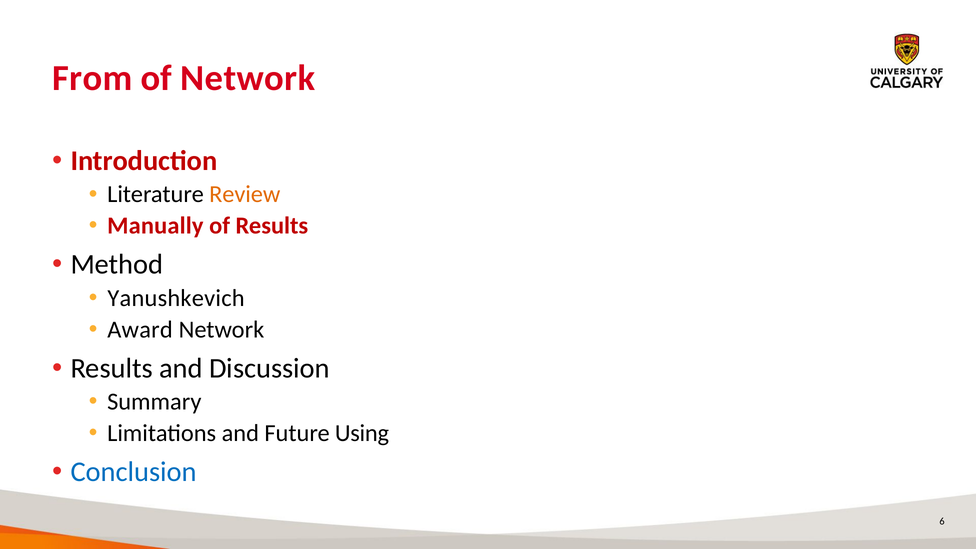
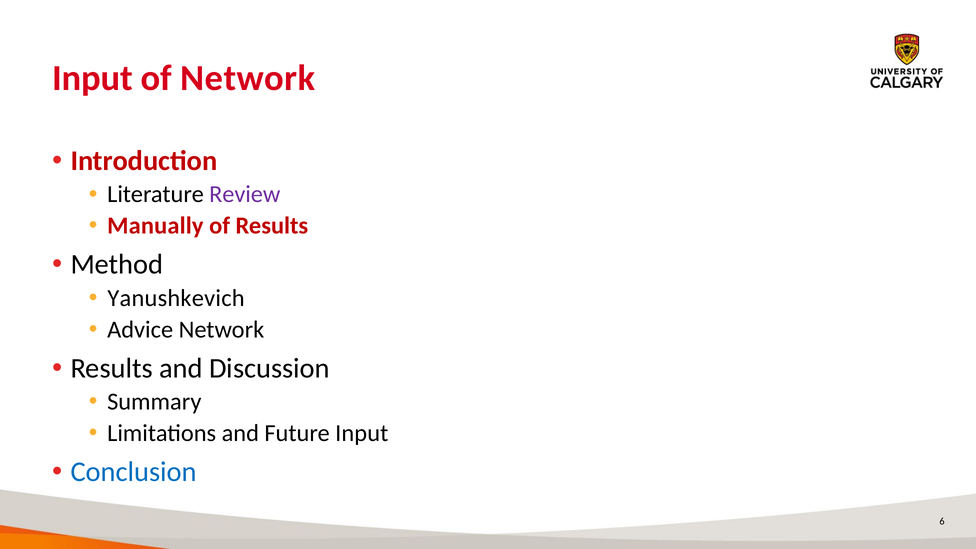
From at (92, 78): From -> Input
Review colour: orange -> purple
Award: Award -> Advice
Future Using: Using -> Input
